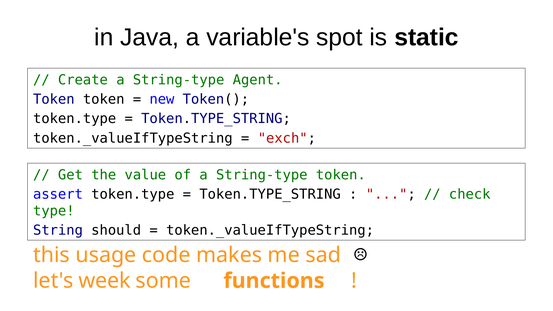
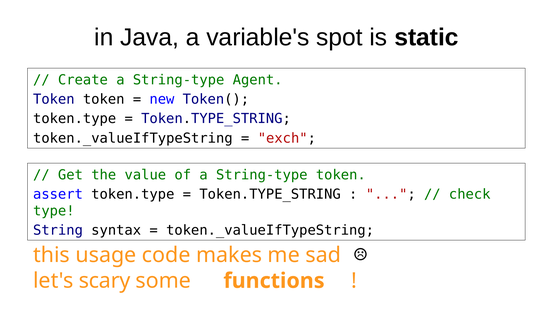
should: should -> syntax
week: week -> scary
